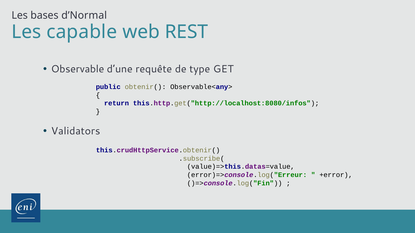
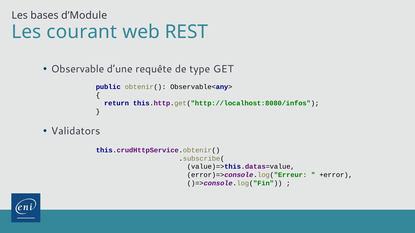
d’Normal: d’Normal -> d’Module
capable: capable -> courant
